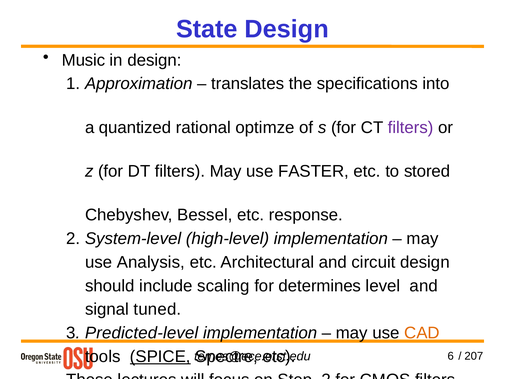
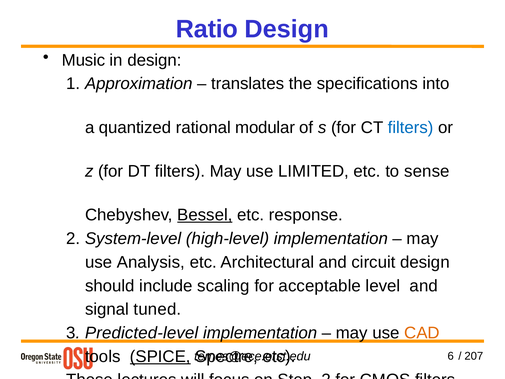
State: State -> Ratio
optimze: optimze -> modular
filters at (411, 127) colour: purple -> blue
FASTER: FASTER -> LIMITED
stored: stored -> sense
Bessel underline: none -> present
determines: determines -> acceptable
